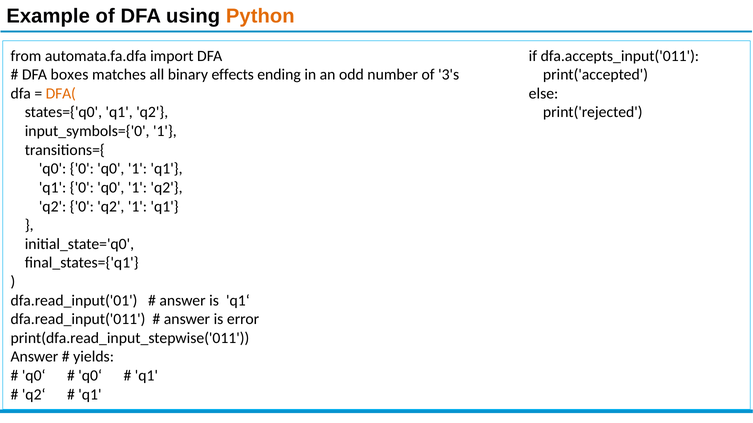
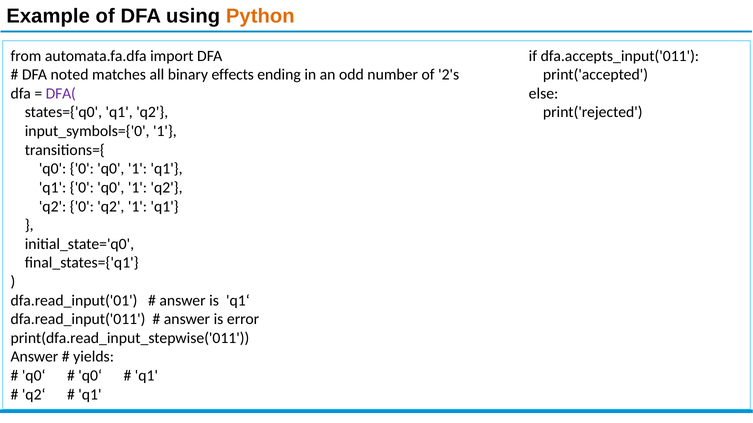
boxes: boxes -> noted
3's: 3's -> 2's
DFA( colour: orange -> purple
